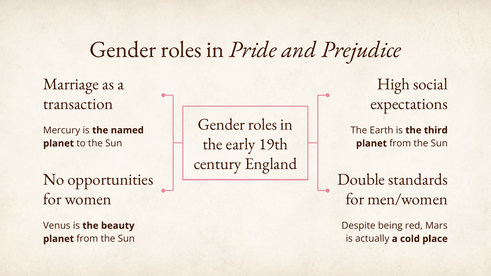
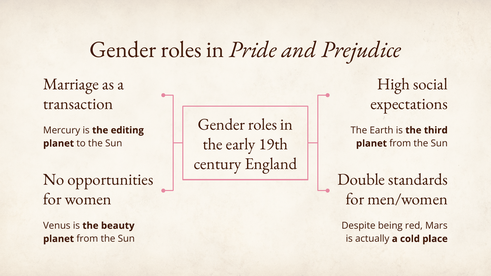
named: named -> editing
